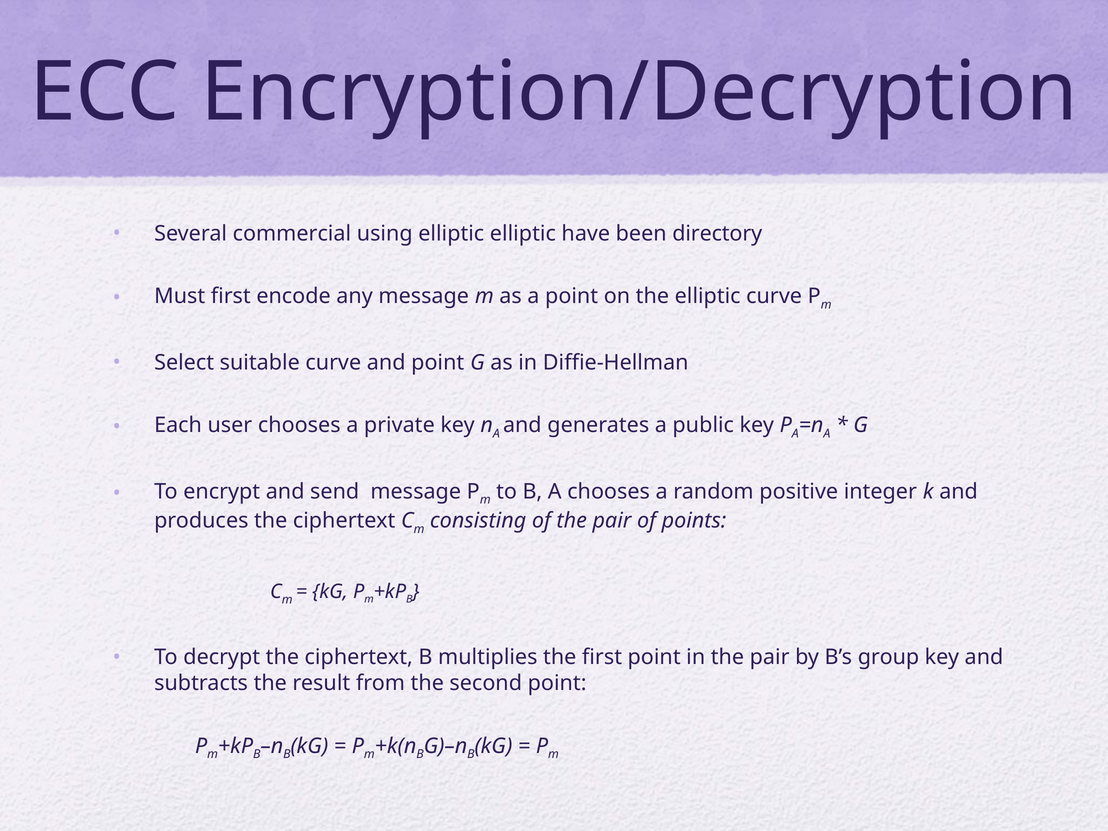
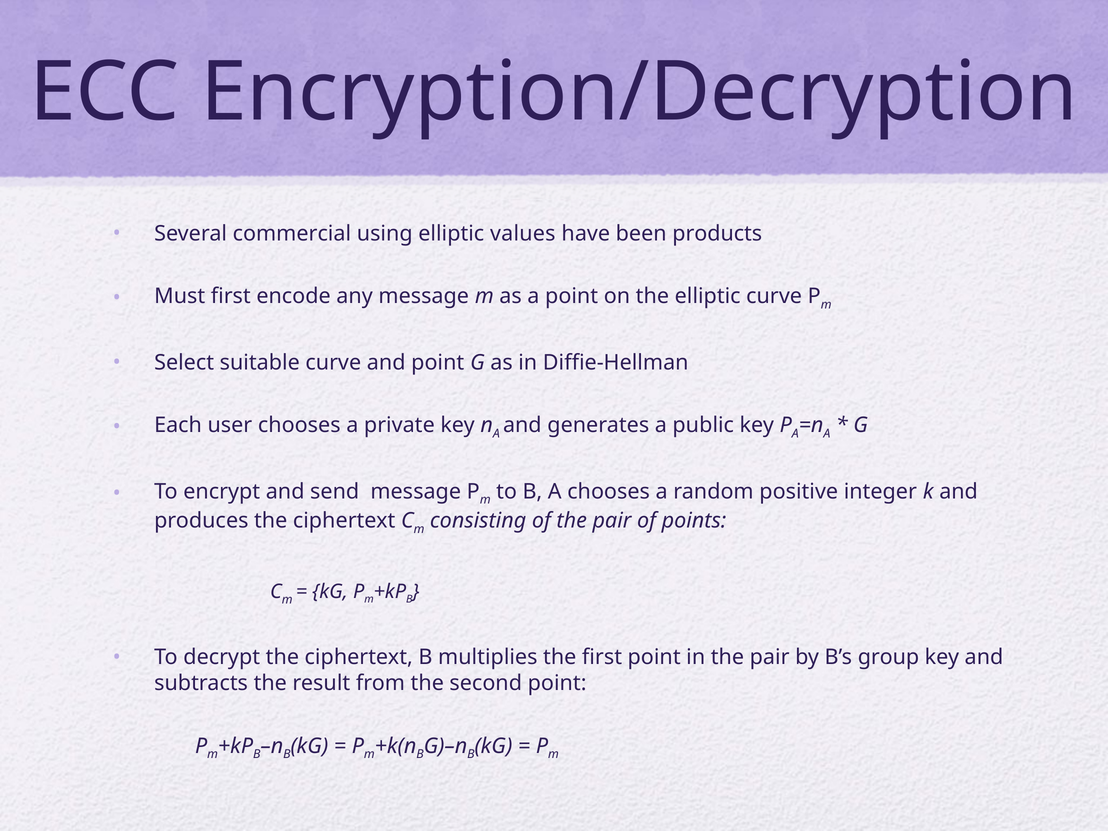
elliptic elliptic: elliptic -> values
directory: directory -> products
